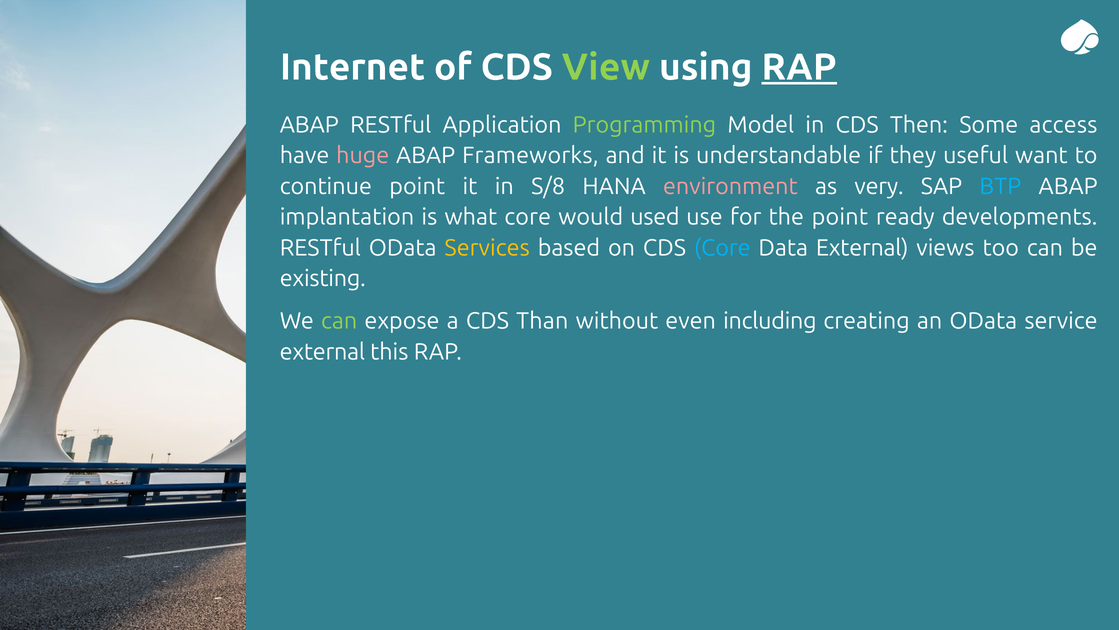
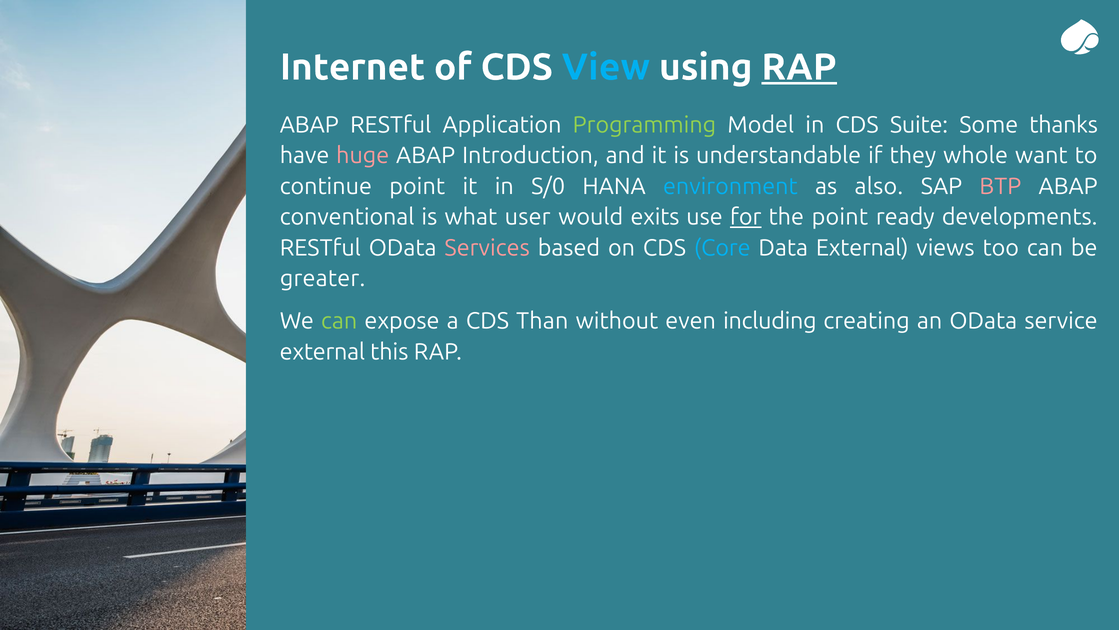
View colour: light green -> light blue
Then: Then -> Suite
access: access -> thanks
Frameworks: Frameworks -> Introduction
useful: useful -> whole
S/8: S/8 -> S/0
environment colour: pink -> light blue
very: very -> also
BTP colour: light blue -> pink
implantation: implantation -> conventional
what core: core -> user
used: used -> exits
for underline: none -> present
Services colour: yellow -> pink
existing: existing -> greater
